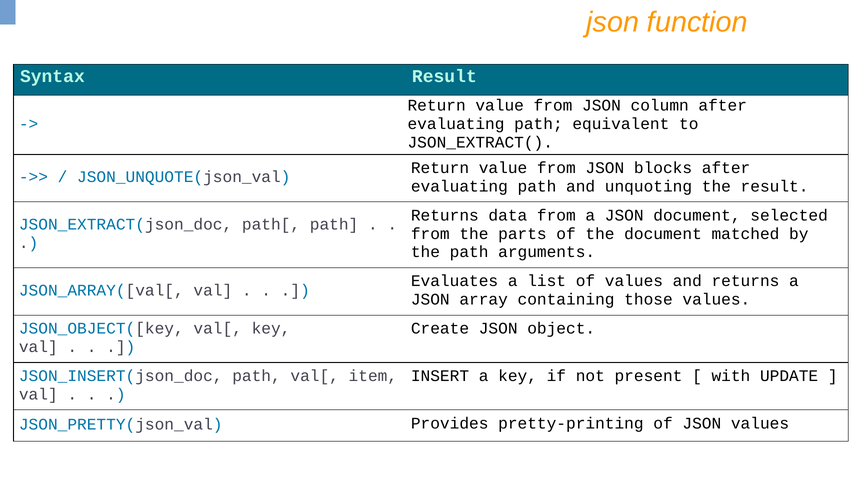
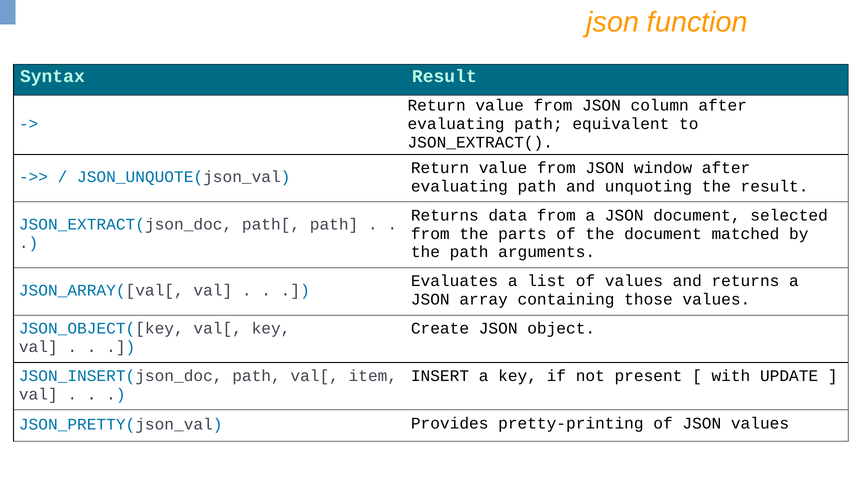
blocks: blocks -> window
